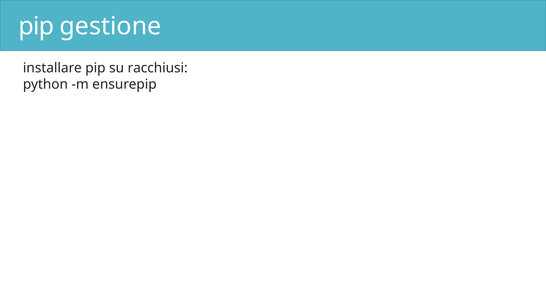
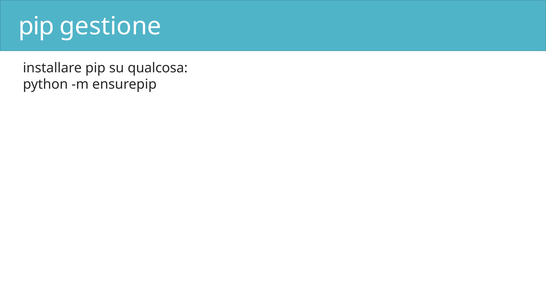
racchiusi: racchiusi -> qualcosa
